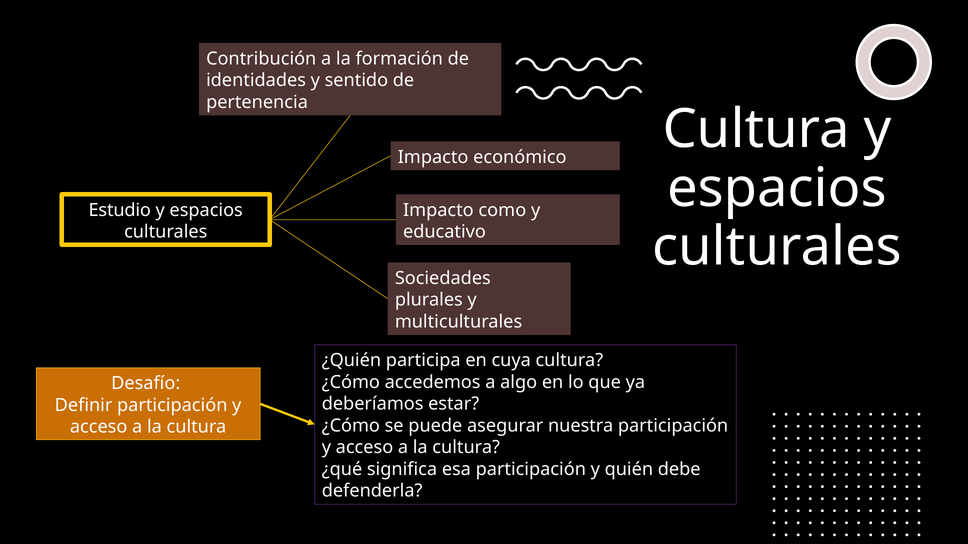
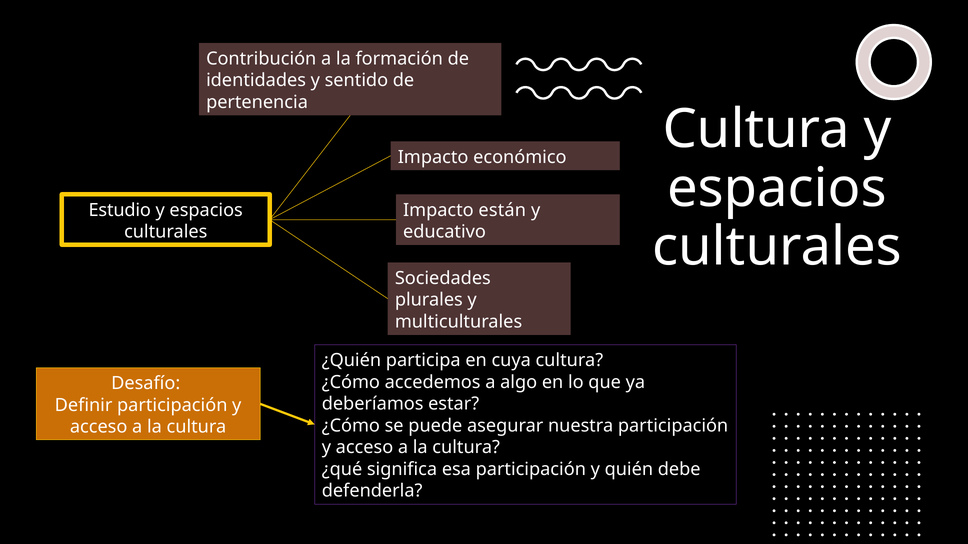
como: como -> están
